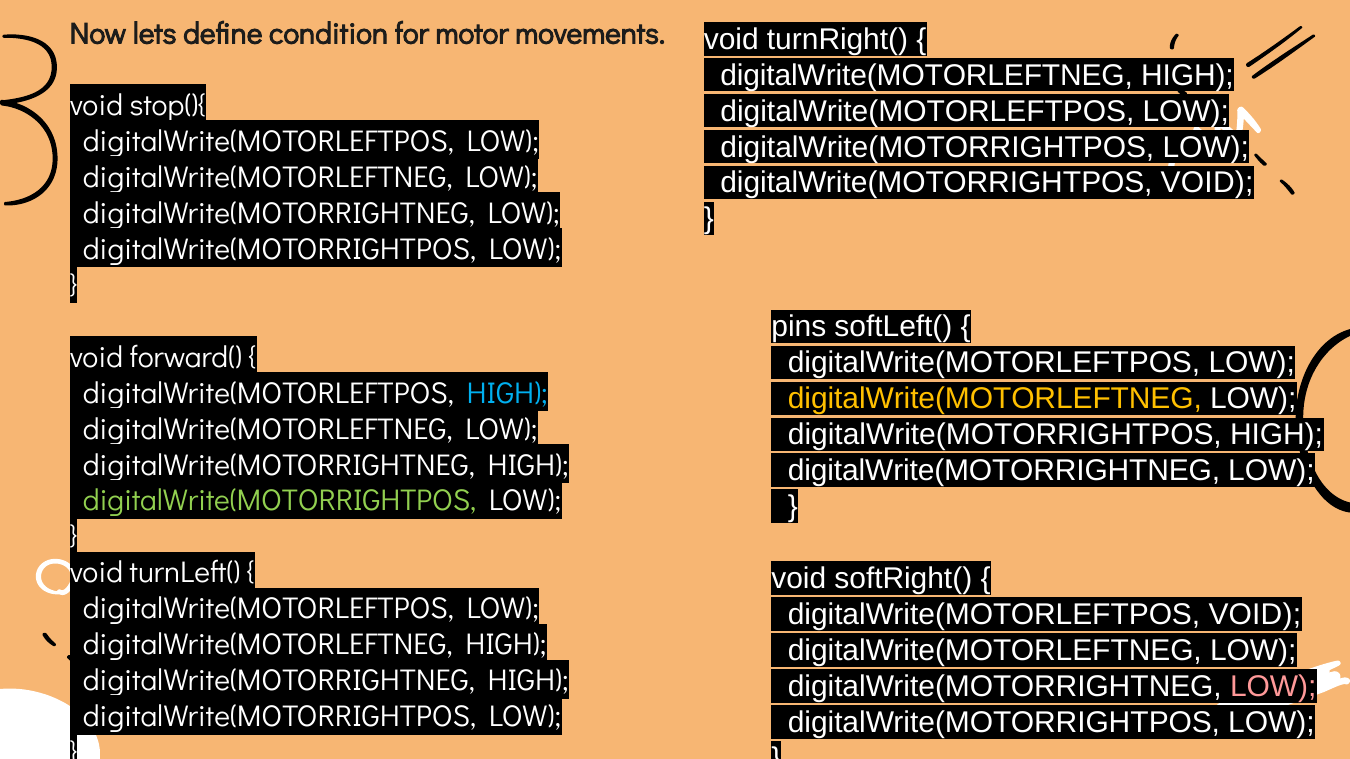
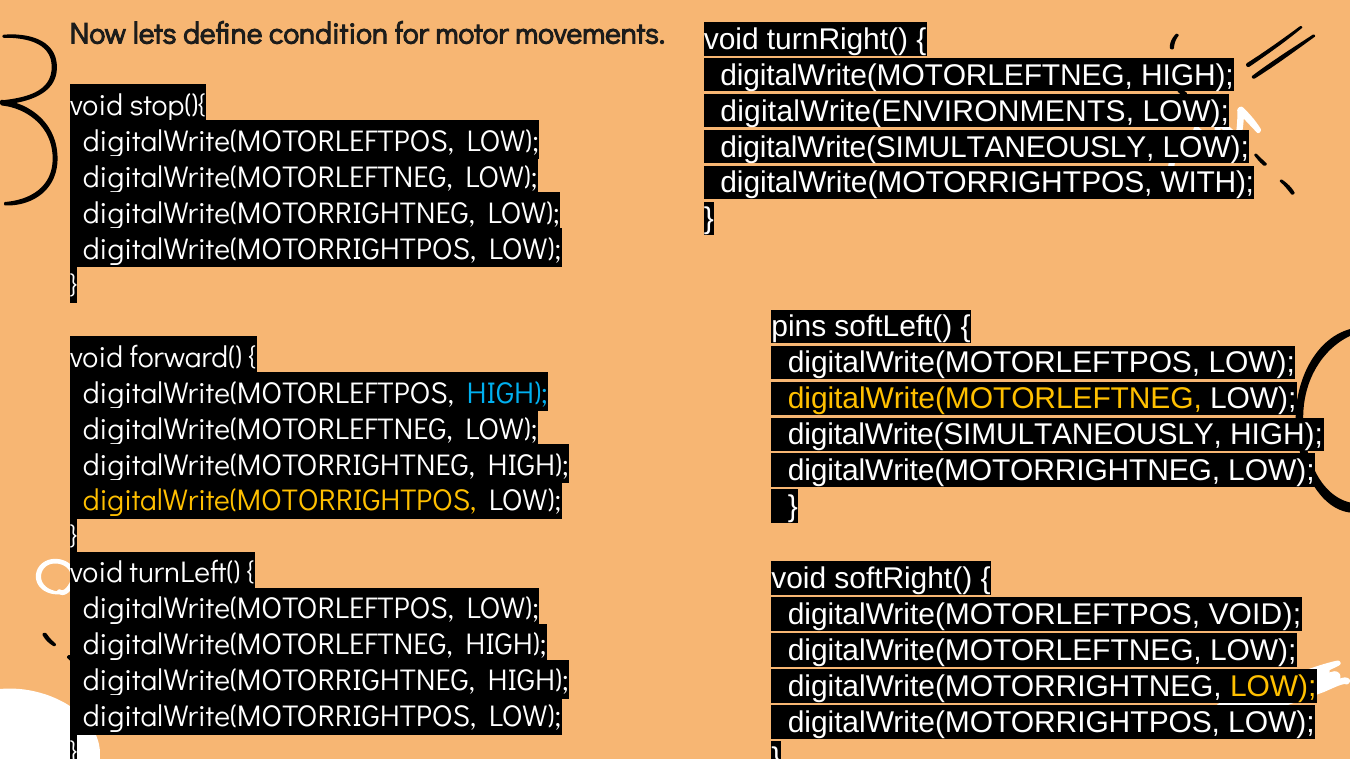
digitalWrite(MOTORLEFTPOS at (927, 111): digitalWrite(MOTORLEFTPOS -> digitalWrite(ENVIRONMENTS
digitalWrite(MOTORRIGHTPOS at (937, 147): digitalWrite(MOTORRIGHTPOS -> digitalWrite(SIMULTANEOUSLY
digitalWrite(MOTORRIGHTPOS VOID: VOID -> WITH
digitalWrite(MOTORRIGHTPOS at (1005, 435): digitalWrite(MOTORRIGHTPOS -> digitalWrite(SIMULTANEOUSLY
digitalWrite(MOTORRIGHTPOS at (280, 501) colour: light green -> yellow
LOW at (1273, 687) colour: pink -> yellow
